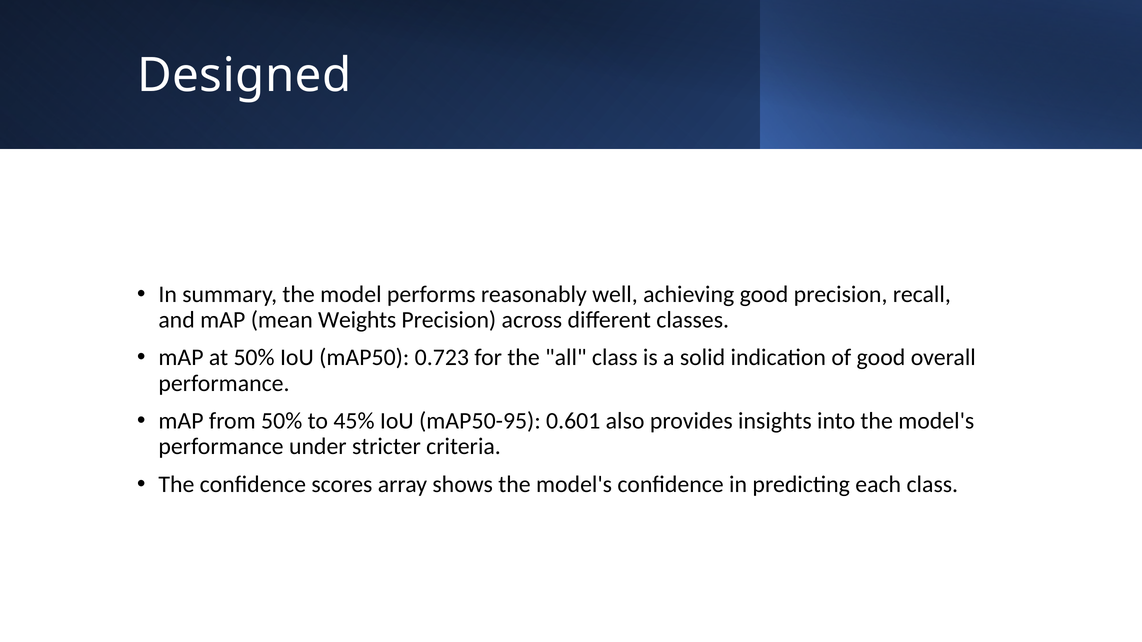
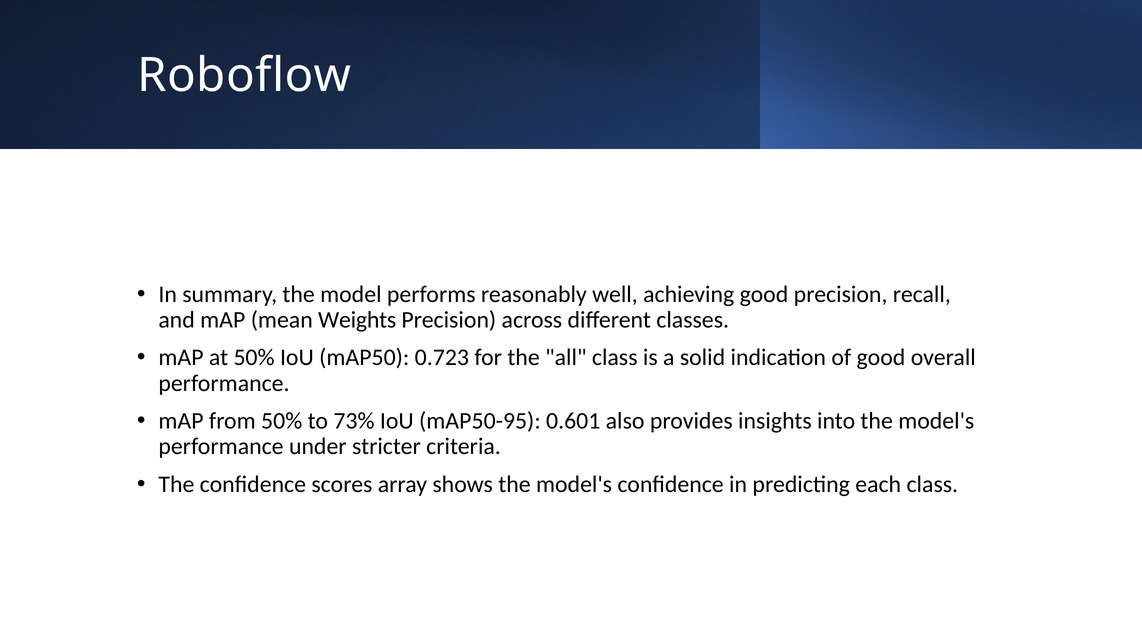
Designed: Designed -> Roboflow
45%: 45% -> 73%
